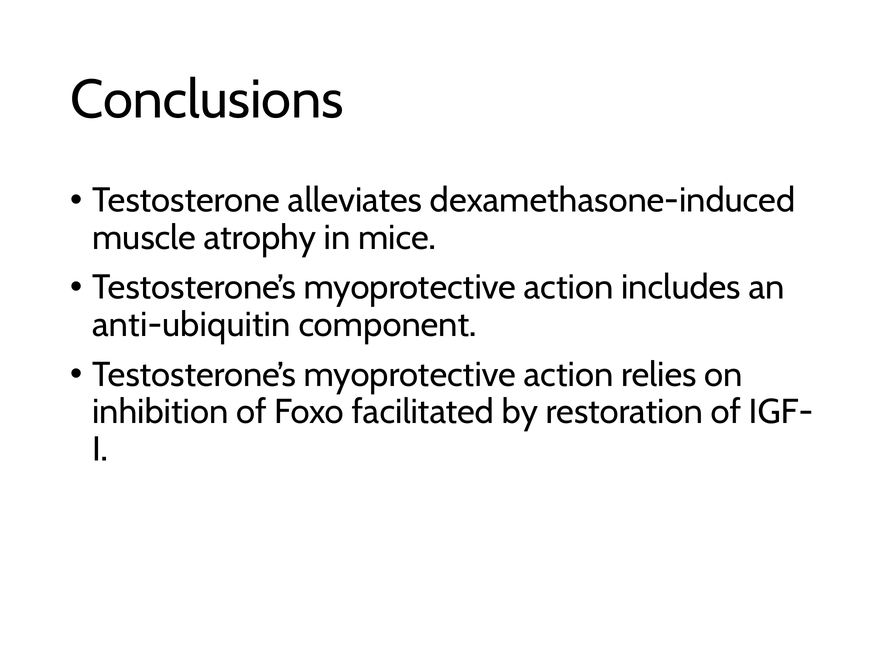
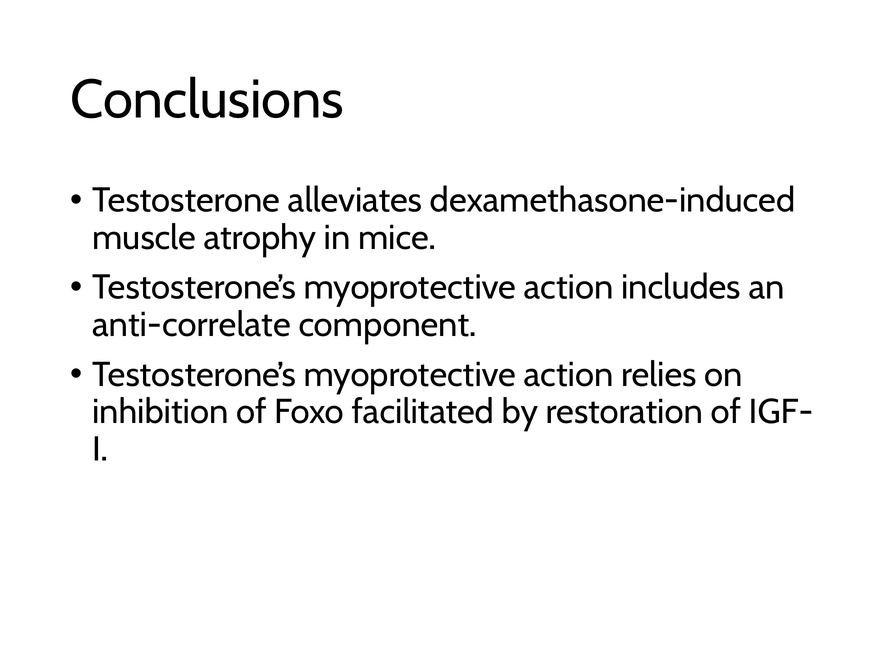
anti-ubiquitin: anti-ubiquitin -> anti-correlate
